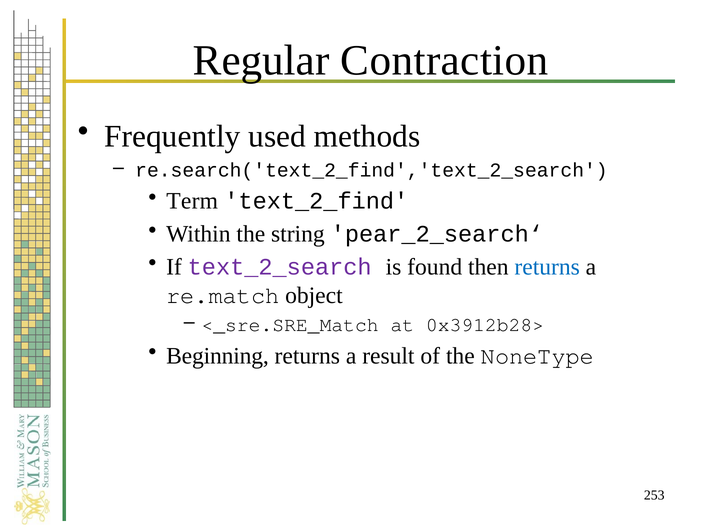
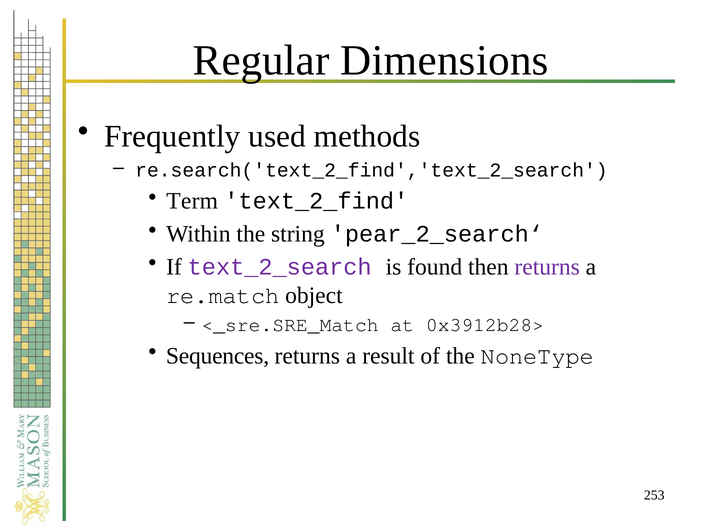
Contraction: Contraction -> Dimensions
returns at (547, 267) colour: blue -> purple
Beginning: Beginning -> Sequences
